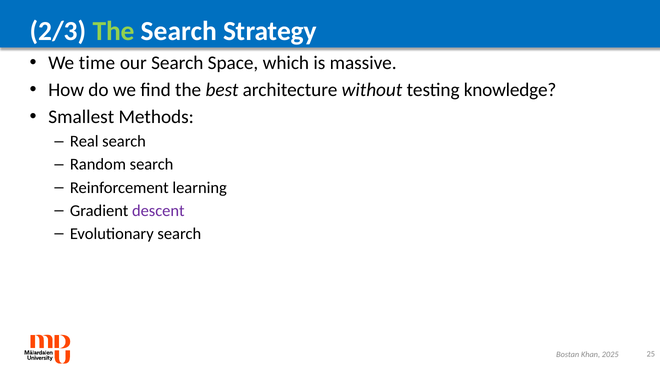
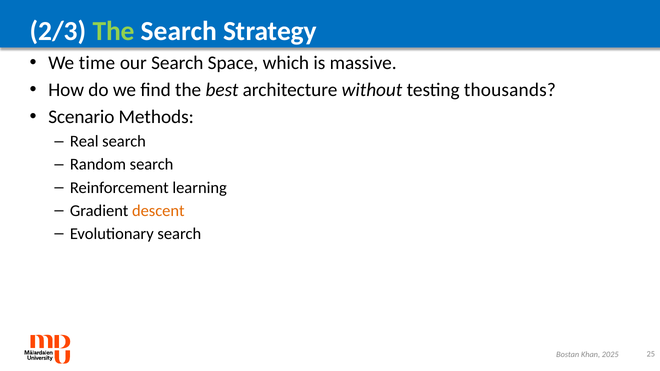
knowledge: knowledge -> thousands
Smallest: Smallest -> Scenario
descent colour: purple -> orange
